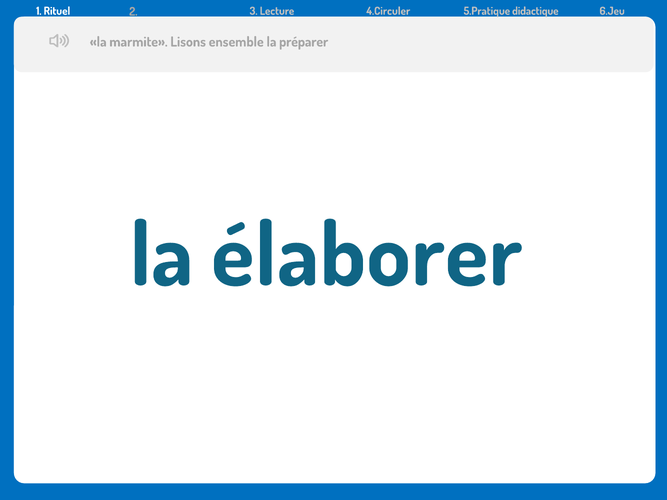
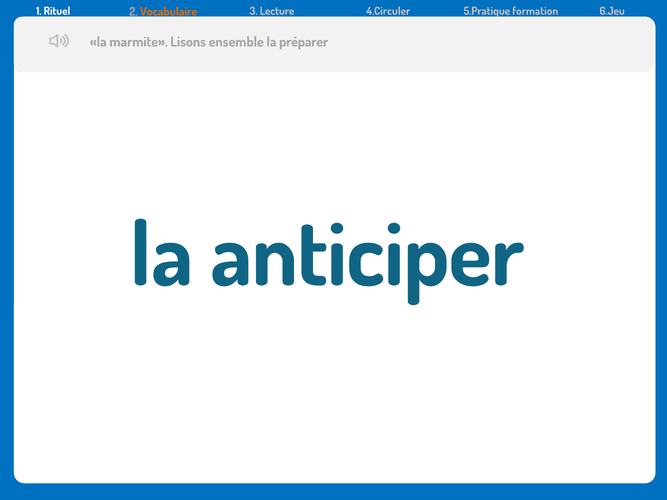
Vocabulaire colour: blue -> orange
didactique: didactique -> formation
élaborer: élaborer -> anticiper
